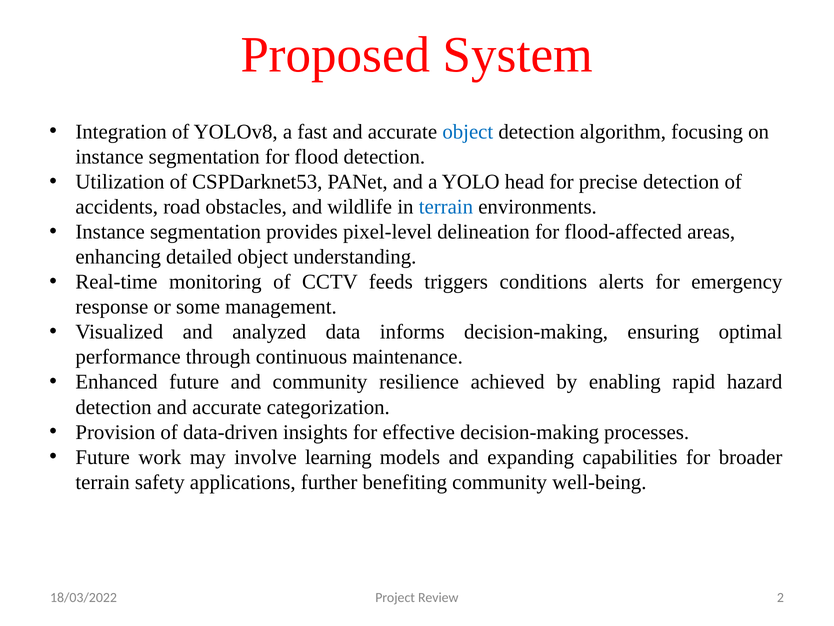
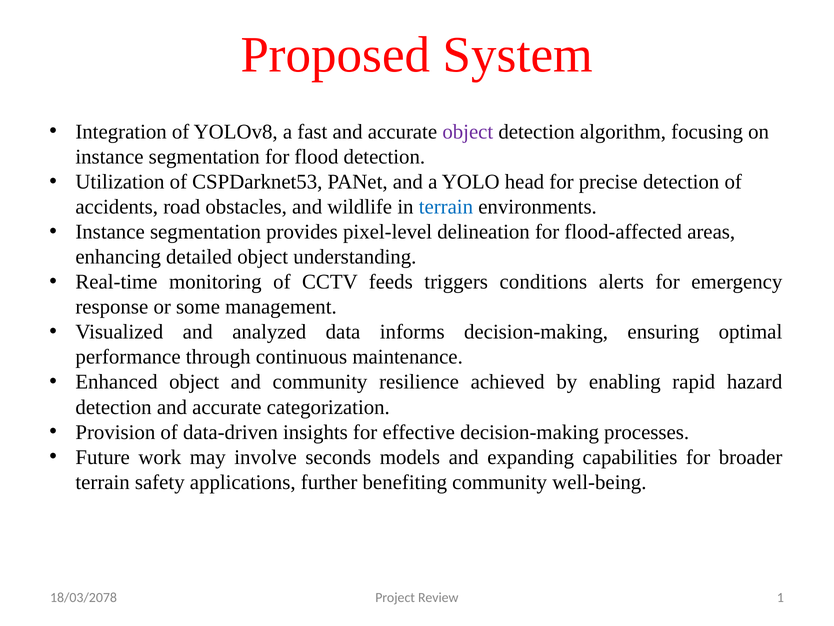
object at (468, 132) colour: blue -> purple
Enhanced future: future -> object
learning: learning -> seconds
18/03/2022: 18/03/2022 -> 18/03/2078
2: 2 -> 1
